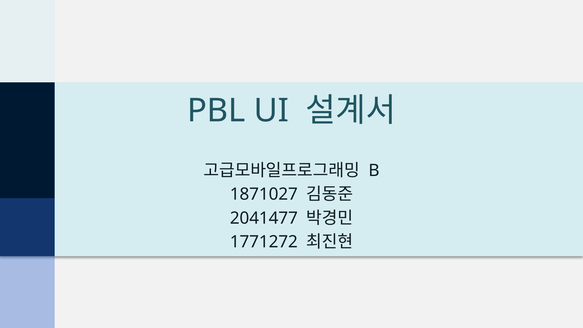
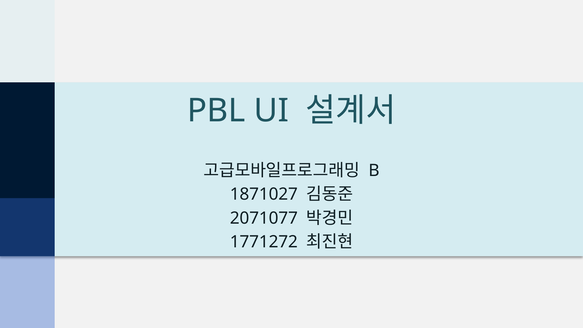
2041477: 2041477 -> 2071077
